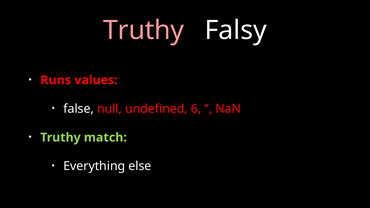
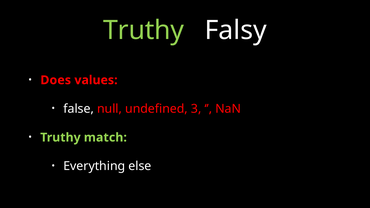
Truthy at (144, 30) colour: pink -> light green
Runs: Runs -> Does
6: 6 -> 3
